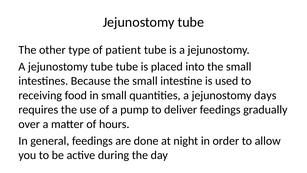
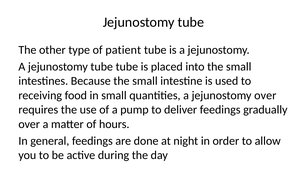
jejunostomy days: days -> over
